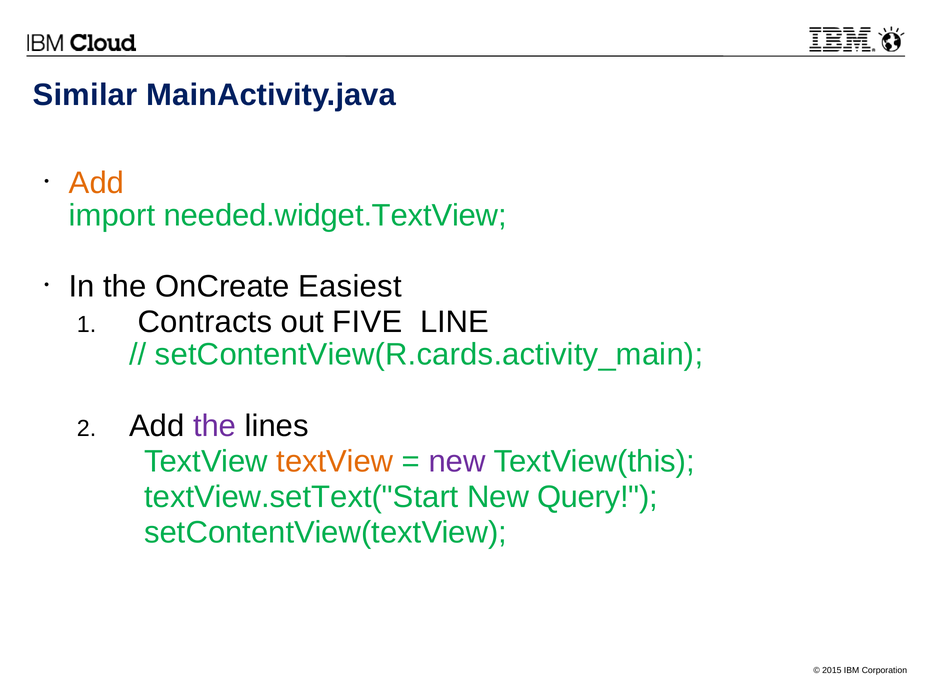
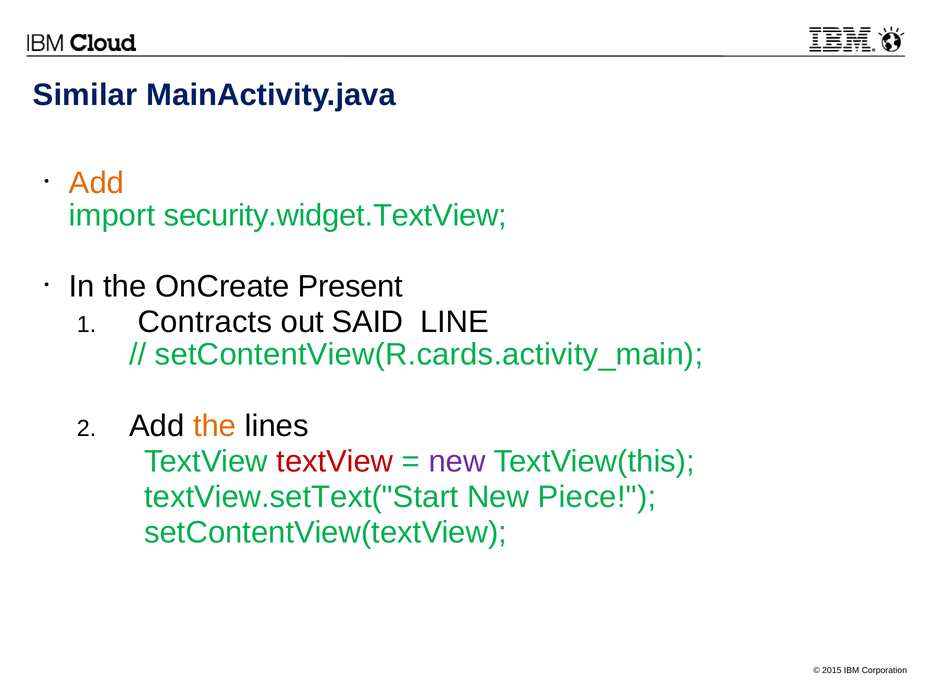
needed.widget.TextView: needed.widget.TextView -> security.widget.TextView
Easiest: Easiest -> Present
FIVE: FIVE -> SAID
the at (215, 426) colour: purple -> orange
textView at (335, 461) colour: orange -> red
Query: Query -> Piece
